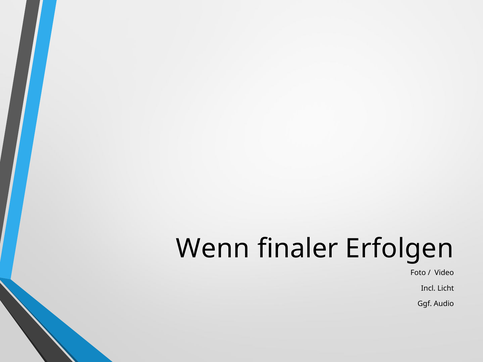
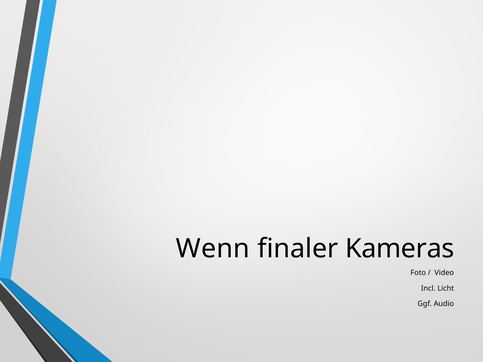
Erfolgen: Erfolgen -> Kameras
